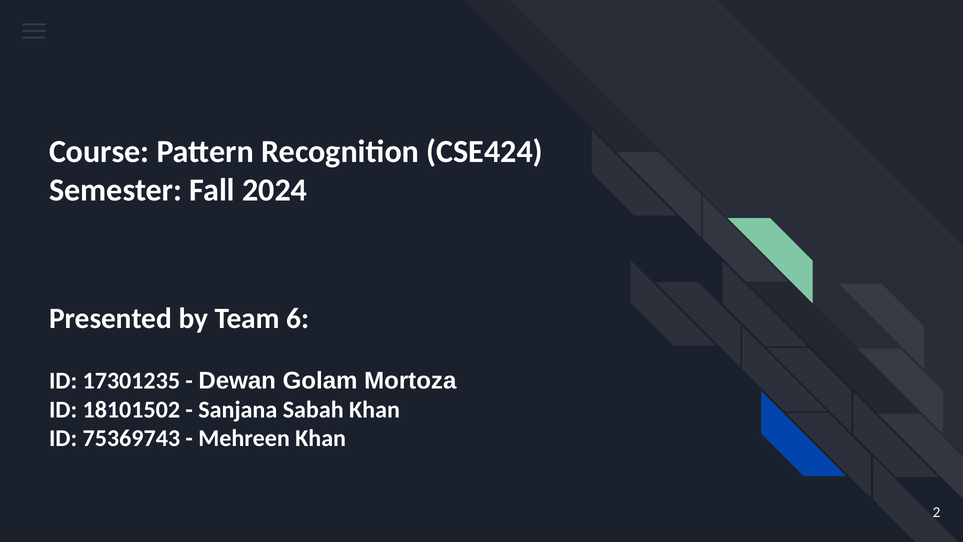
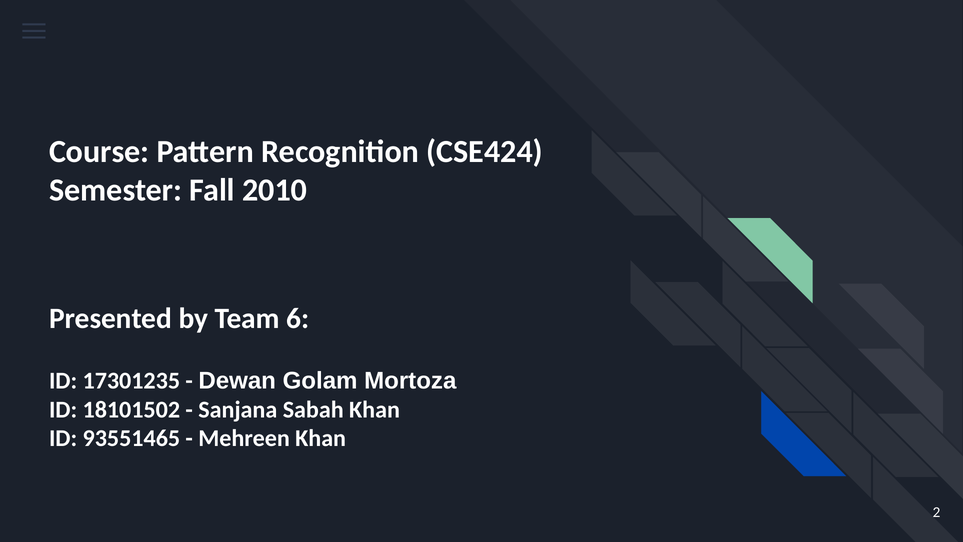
2024: 2024 -> 2010
75369743: 75369743 -> 93551465
